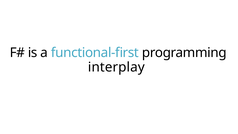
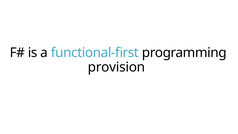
interplay: interplay -> provision
